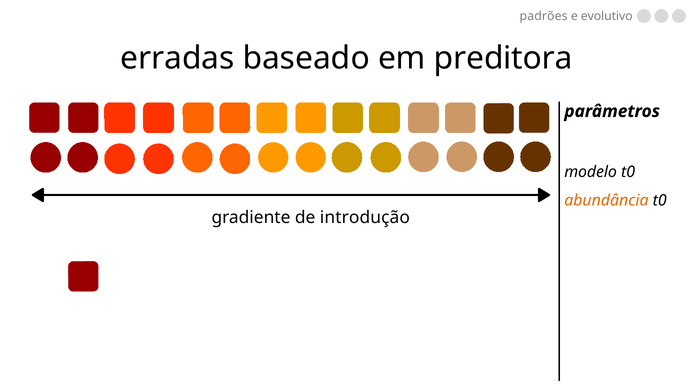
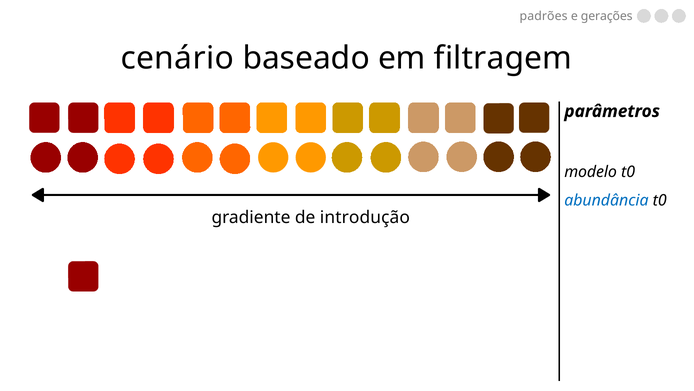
evolutivo: evolutivo -> gerações
erradas: erradas -> cenário
preditora: preditora -> filtragem
abundância colour: orange -> blue
